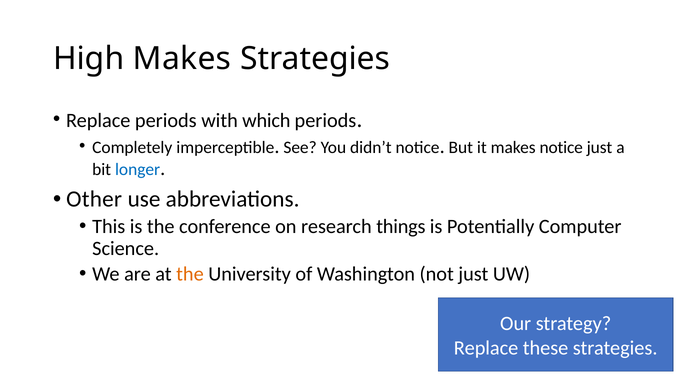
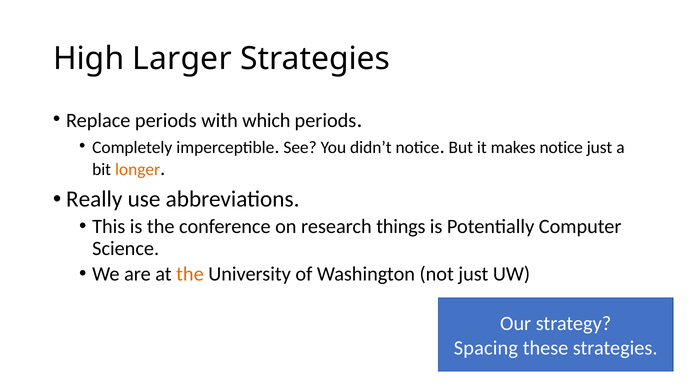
High Makes: Makes -> Larger
longer colour: blue -> orange
Other: Other -> Really
Replace at (486, 348): Replace -> Spacing
